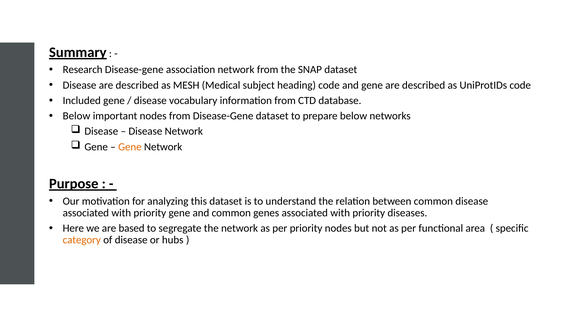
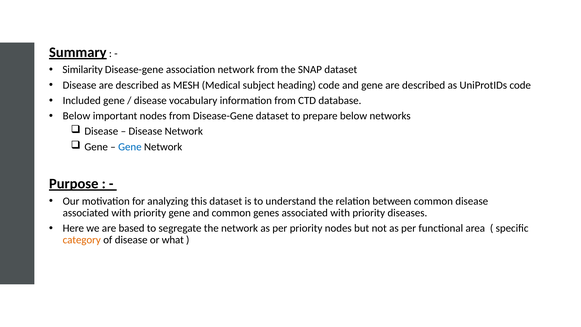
Research: Research -> Similarity
Gene at (130, 147) colour: orange -> blue
hubs: hubs -> what
